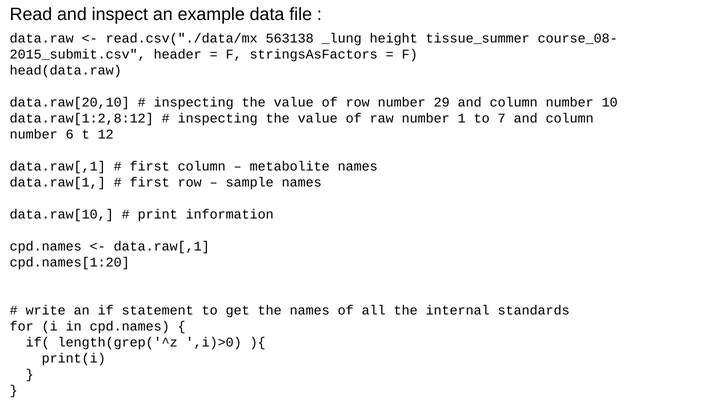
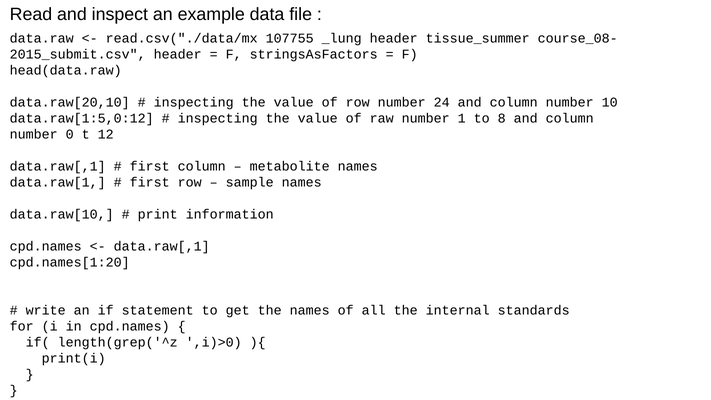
563138: 563138 -> 107755
_lung height: height -> header
29: 29 -> 24
data.raw[1:2,8:12: data.raw[1:2,8:12 -> data.raw[1:5,0:12
7: 7 -> 8
6: 6 -> 0
